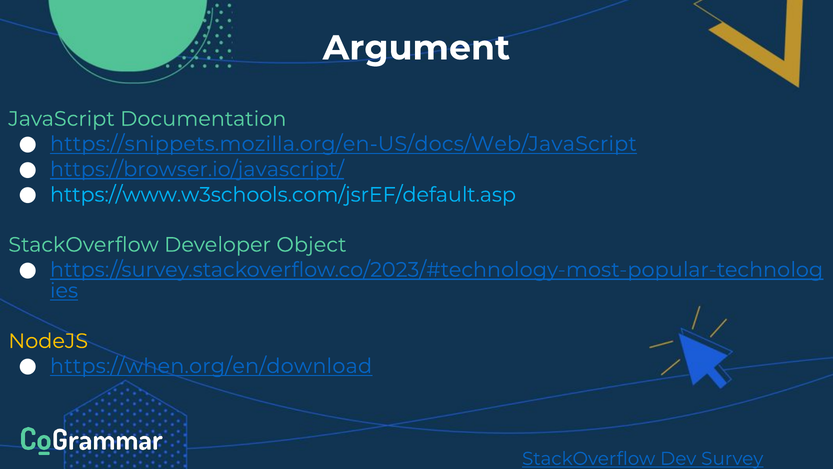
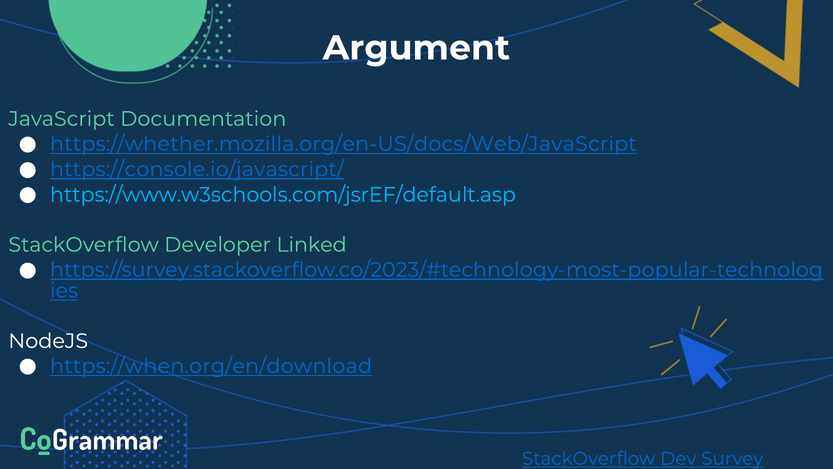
https://snippets.mozilla.org/en-US/docs/Web/JavaScript: https://snippets.mozilla.org/en-US/docs/Web/JavaScript -> https://whether.mozilla.org/en-US/docs/Web/JavaScript
https://browser.io/javascript/: https://browser.io/javascript/ -> https://console.io/javascript/
Object: Object -> Linked
NodeJS colour: yellow -> white
